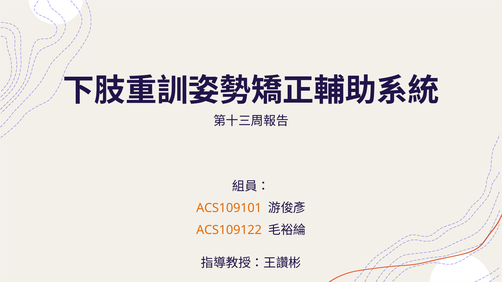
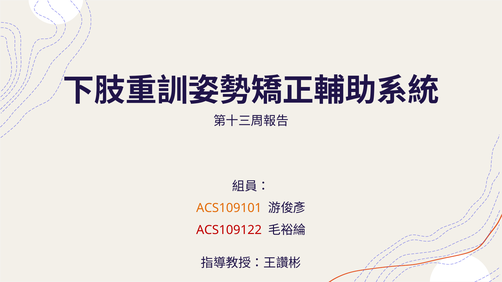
ACS109122 colour: orange -> red
